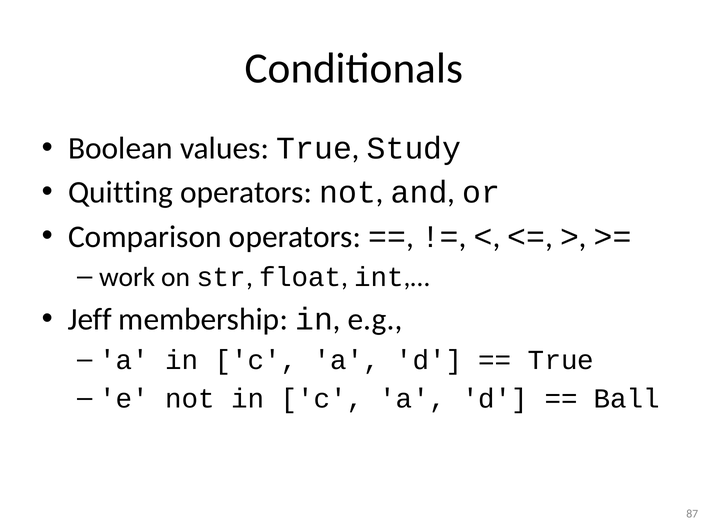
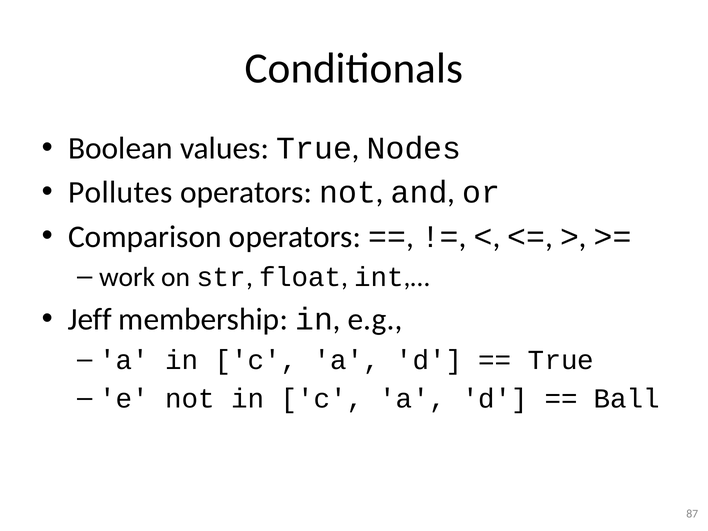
Study: Study -> Nodes
Quitting: Quitting -> Pollutes
